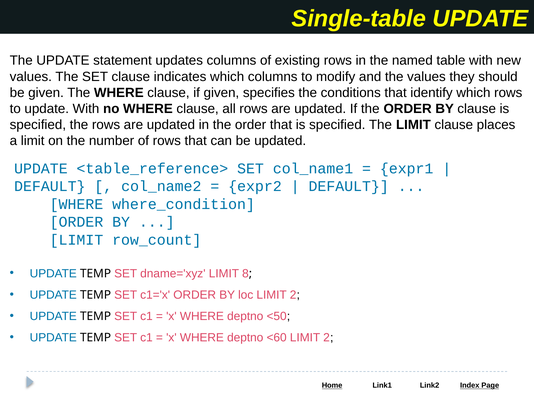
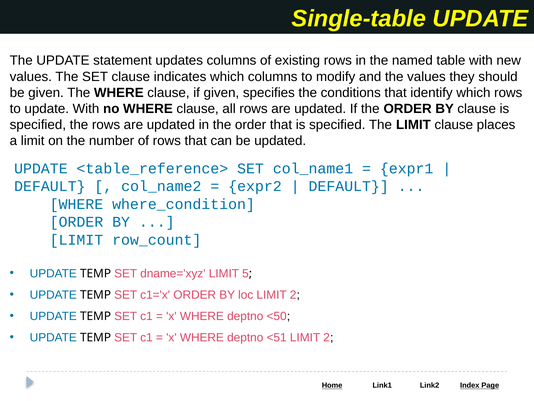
8: 8 -> 5
<60: <60 -> <51
